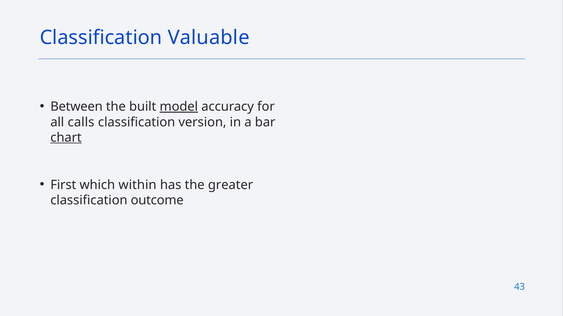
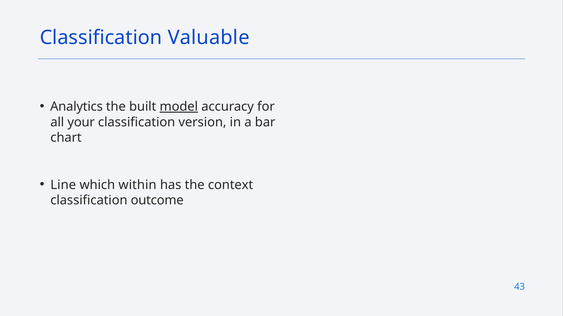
Between: Between -> Analytics
calls: calls -> your
chart underline: present -> none
First: First -> Line
greater: greater -> context
